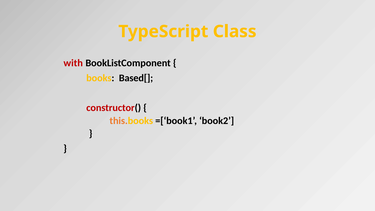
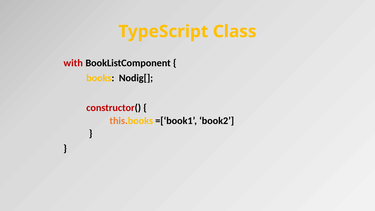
Based[: Based[ -> Nodig[
